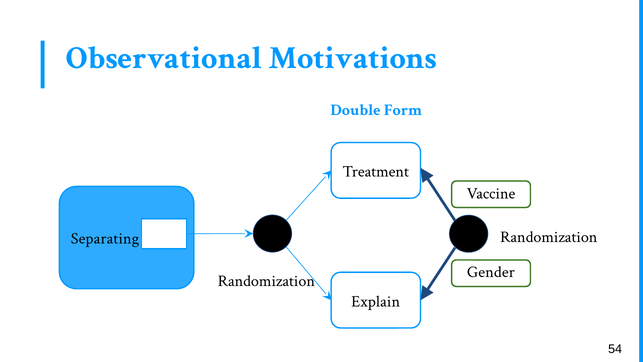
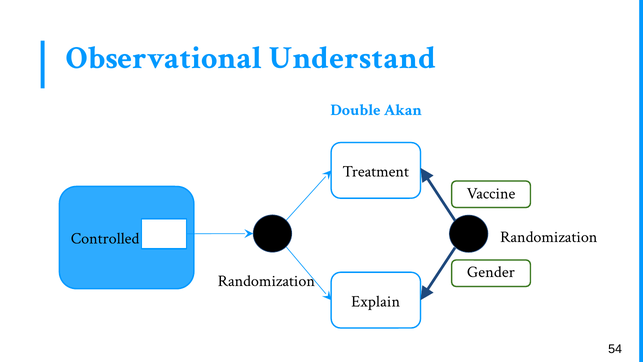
Motivations: Motivations -> Understand
Form: Form -> Akan
Separating: Separating -> Controlled
